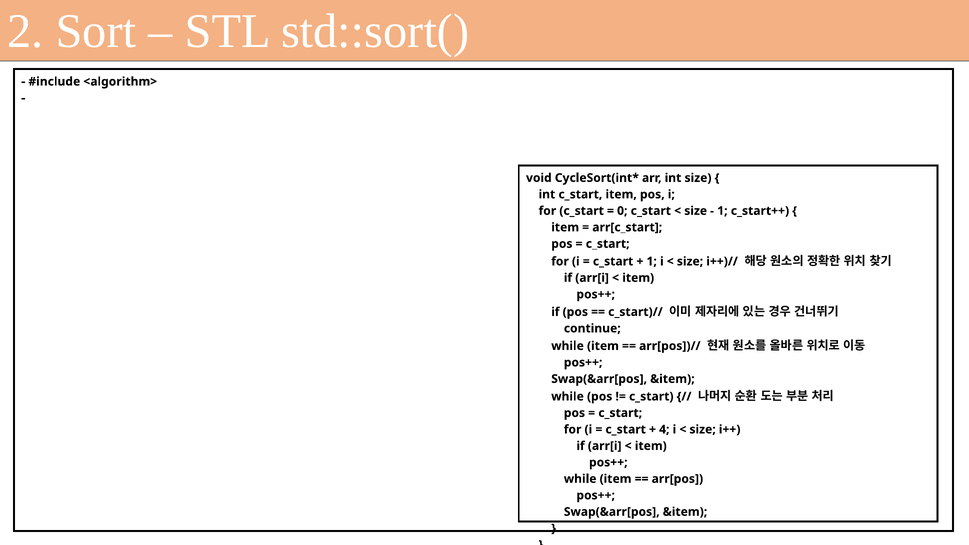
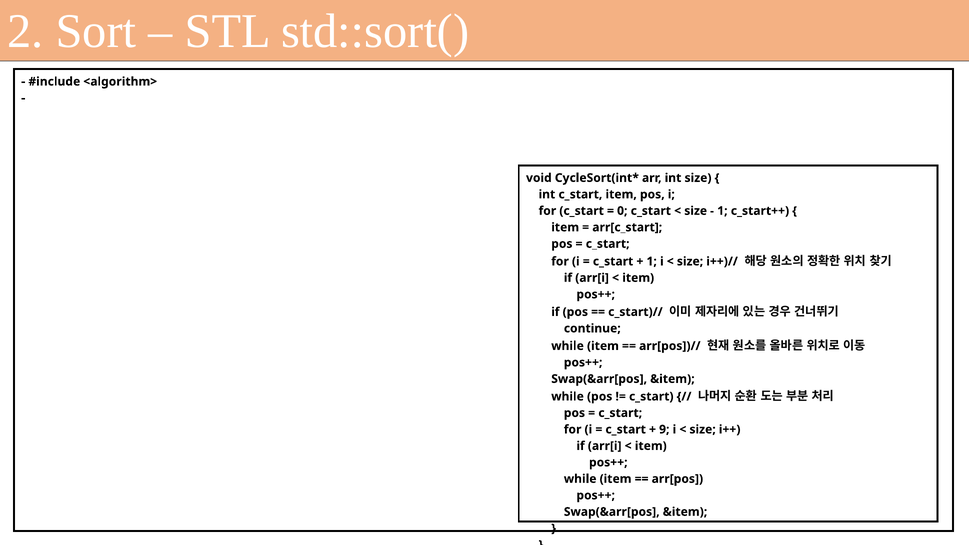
4: 4 -> 9
